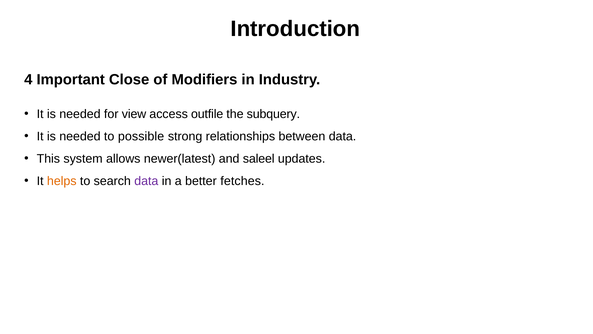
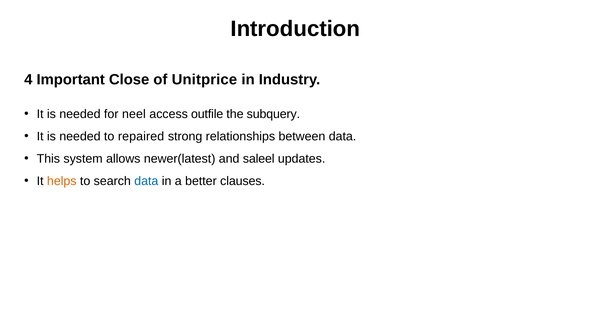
Modifiers: Modifiers -> Unitprice
view: view -> neel
possible: possible -> repaired
data at (146, 181) colour: purple -> blue
fetches: fetches -> clauses
